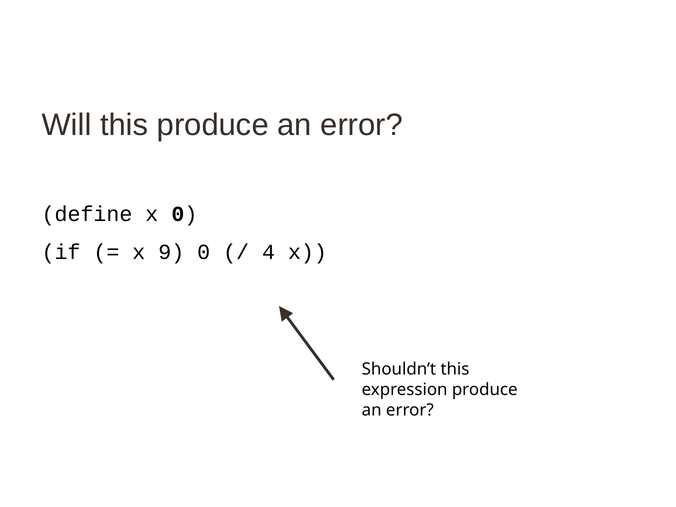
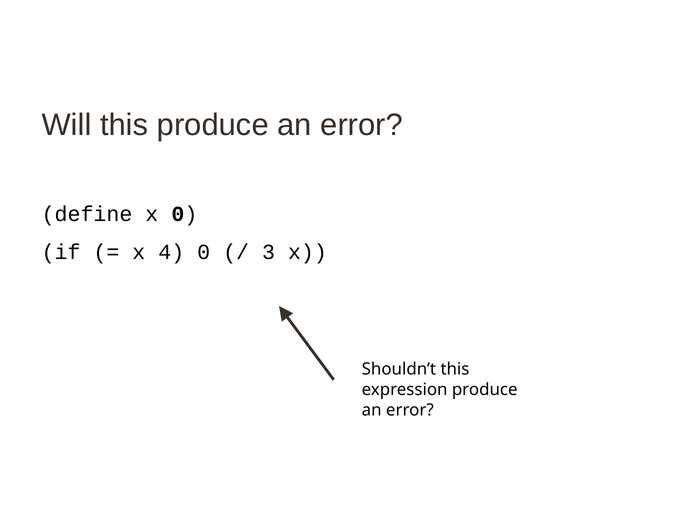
9: 9 -> 4
4: 4 -> 3
